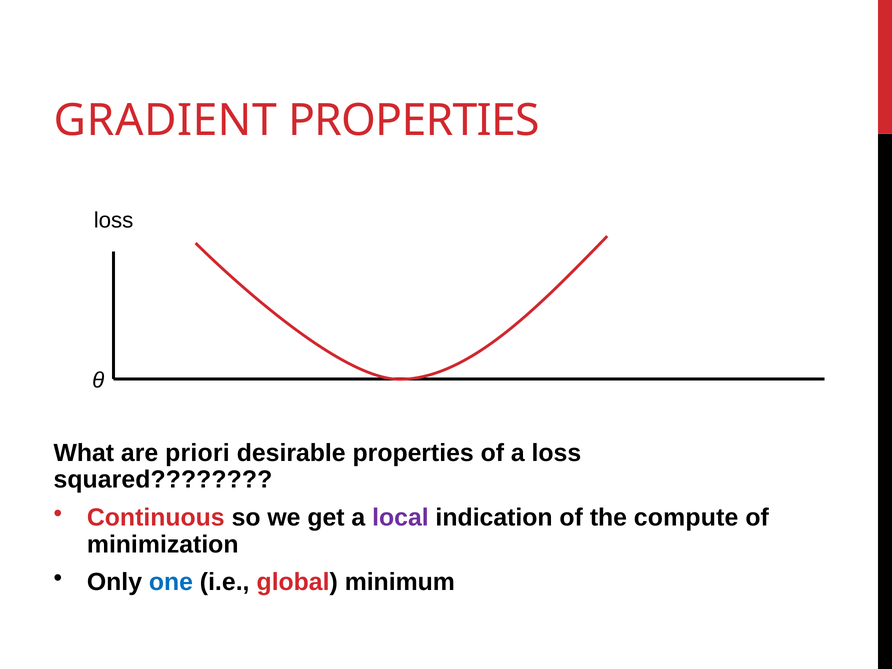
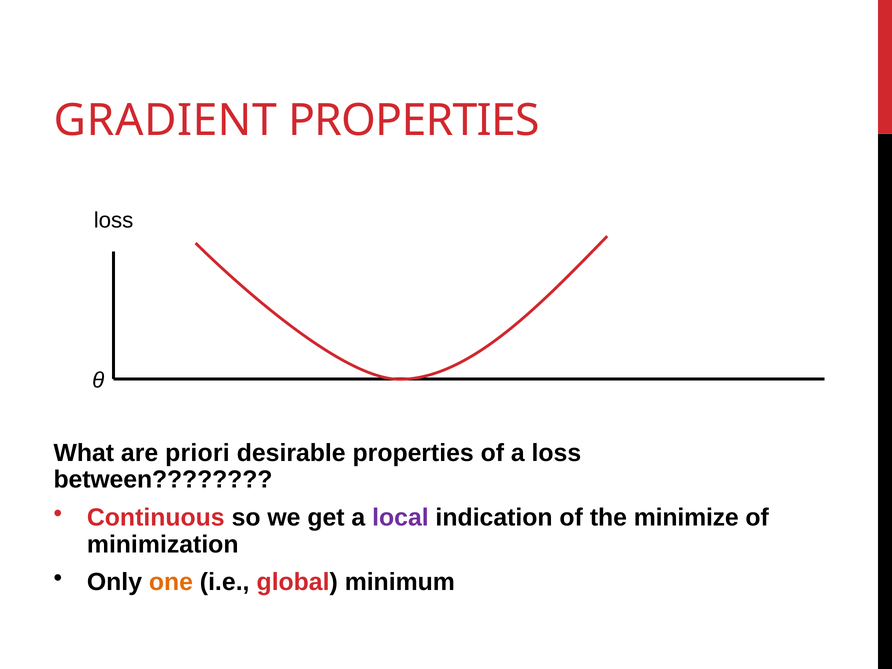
squared: squared -> between
compute: compute -> minimize
one colour: blue -> orange
